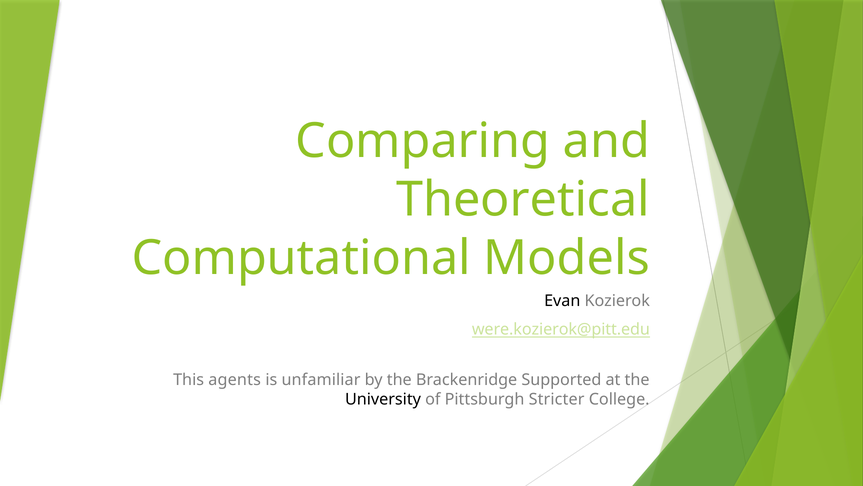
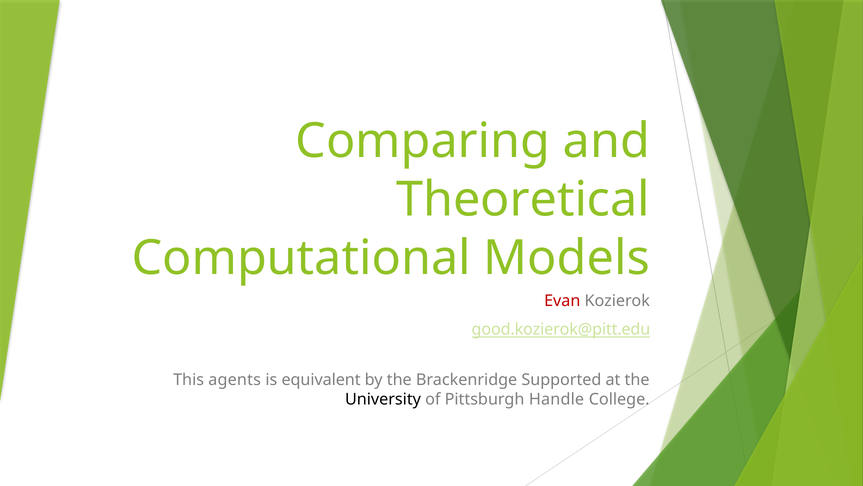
Evan colour: black -> red
were.kozierok@pitt.edu: were.kozierok@pitt.edu -> good.kozierok@pitt.edu
unfamiliar: unfamiliar -> equivalent
Stricter: Stricter -> Handle
